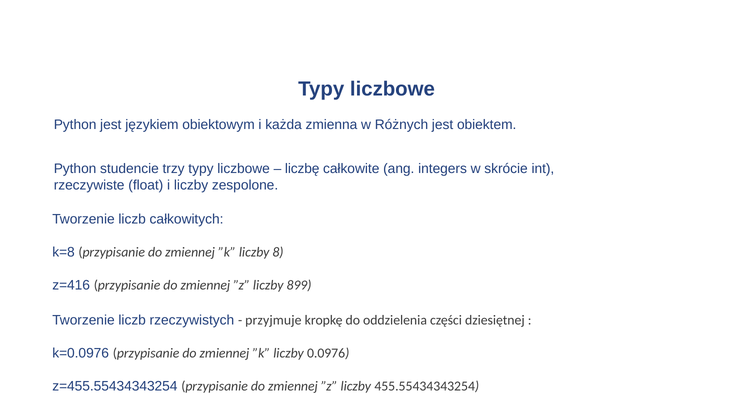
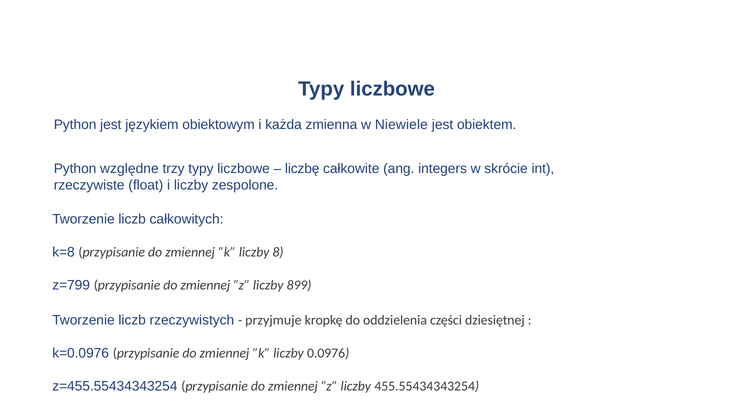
Różnych: Różnych -> Niewiele
studencie: studencie -> względne
z=416: z=416 -> z=799
